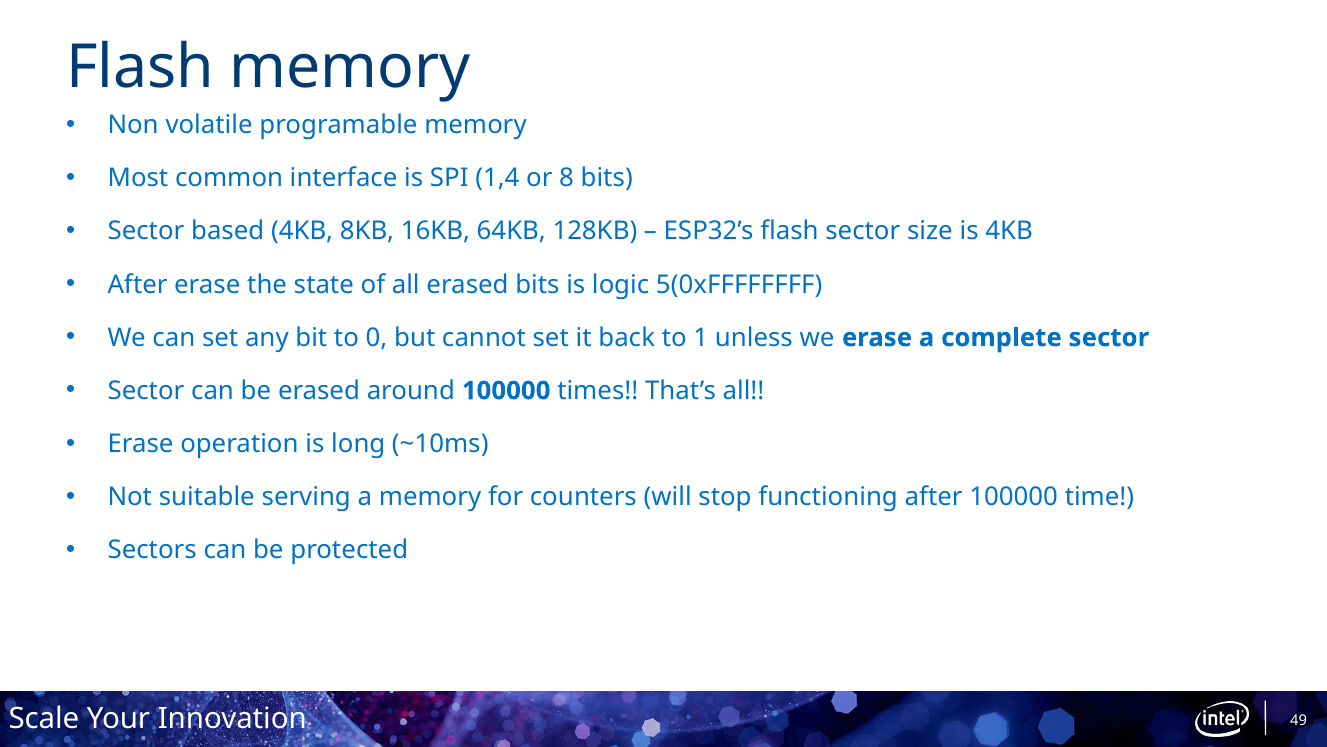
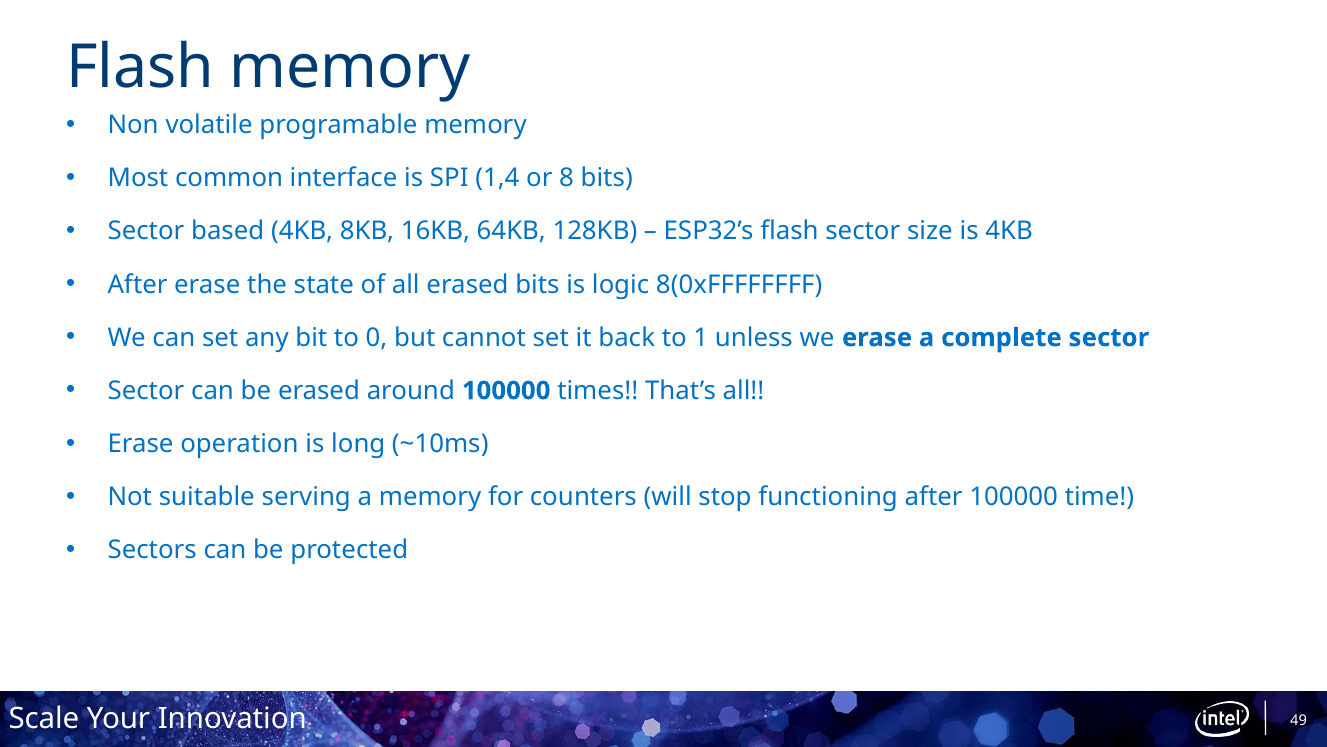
5(0xFFFFFFFF: 5(0xFFFFFFFF -> 8(0xFFFFFFFF
